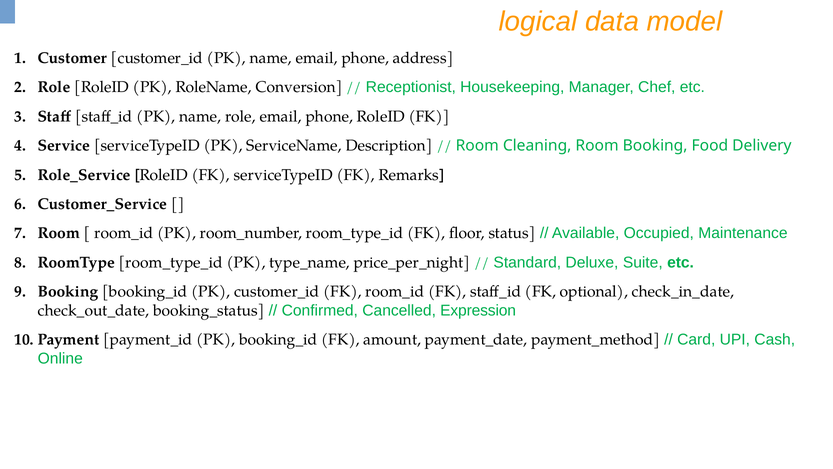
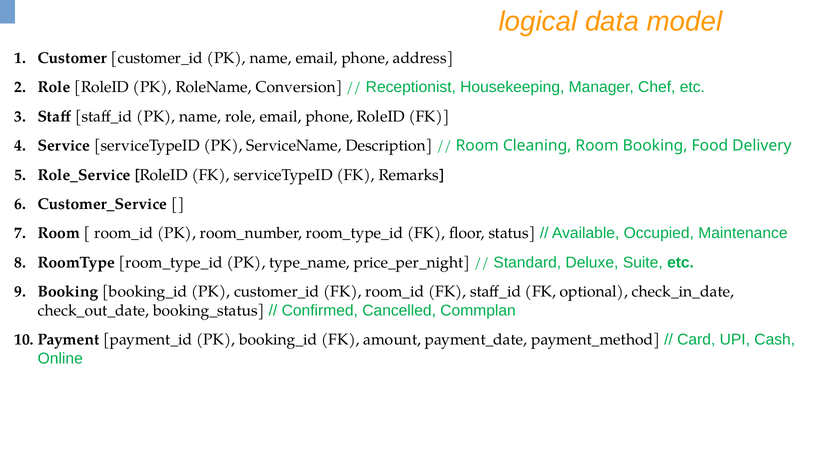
Expression: Expression -> Commplan
